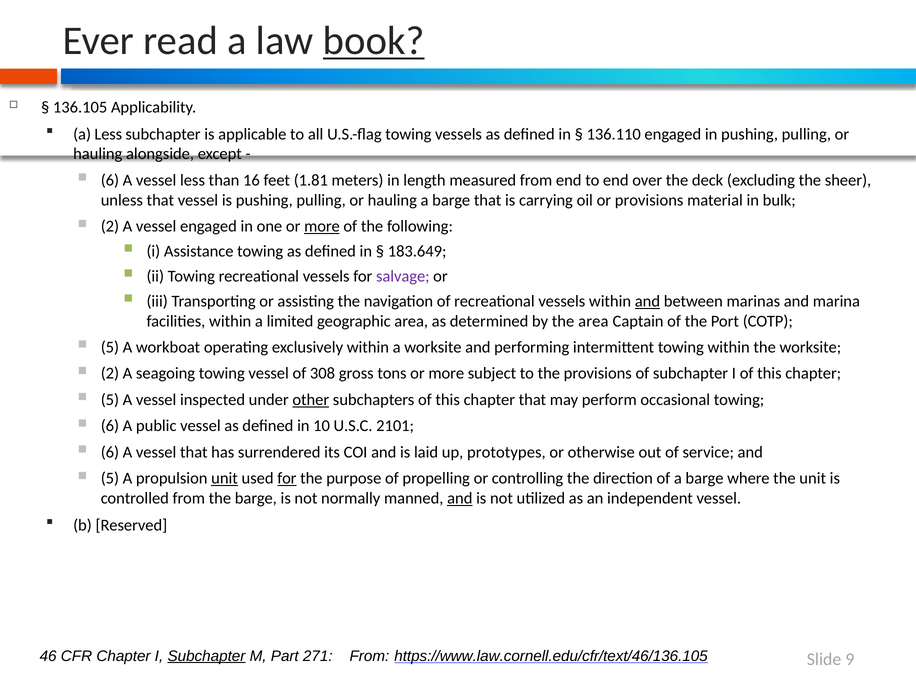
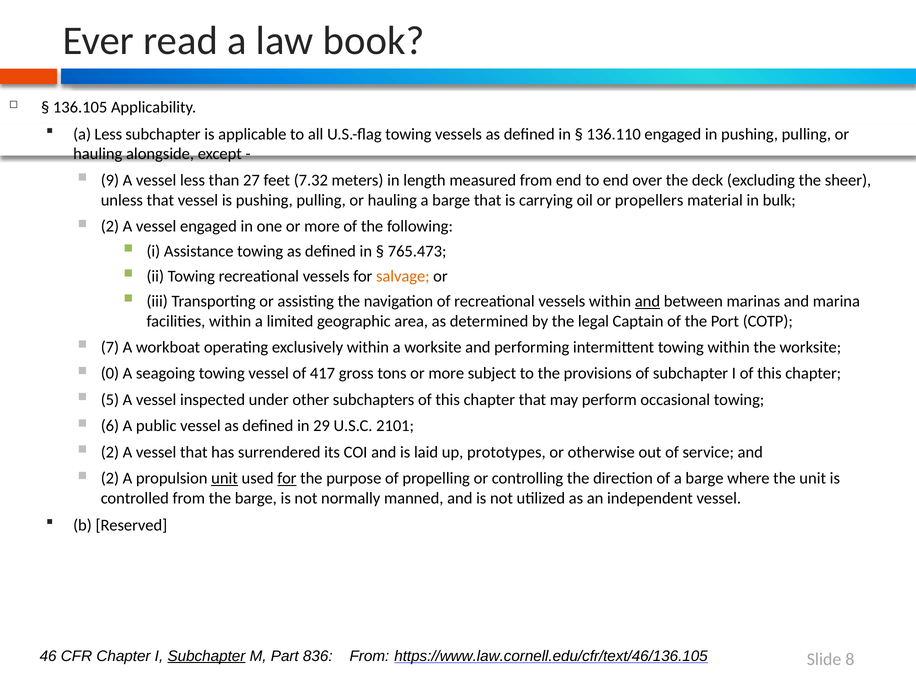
book underline: present -> none
6 at (110, 180): 6 -> 9
16: 16 -> 27
1.81: 1.81 -> 7.32
or provisions: provisions -> propellers
more at (322, 226) underline: present -> none
183.649: 183.649 -> 765.473
salvage colour: purple -> orange
the area: area -> legal
5 at (110, 347): 5 -> 7
2 at (110, 373): 2 -> 0
308: 308 -> 417
other underline: present -> none
10: 10 -> 29
6 at (110, 452): 6 -> 2
5 at (110, 478): 5 -> 2
and at (460, 498) underline: present -> none
271: 271 -> 836
9: 9 -> 8
